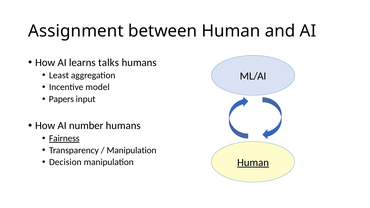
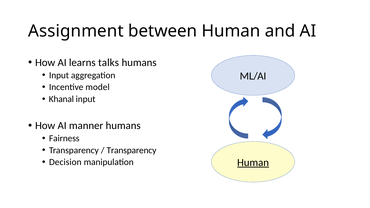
Least at (59, 75): Least -> Input
Papers: Papers -> Khanal
number: number -> manner
Fairness underline: present -> none
Manipulation at (131, 150): Manipulation -> Transparency
